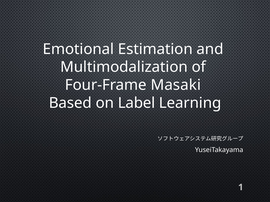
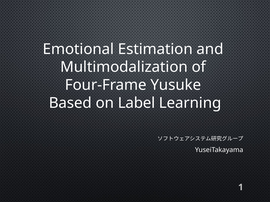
Masaki: Masaki -> Yusuke
